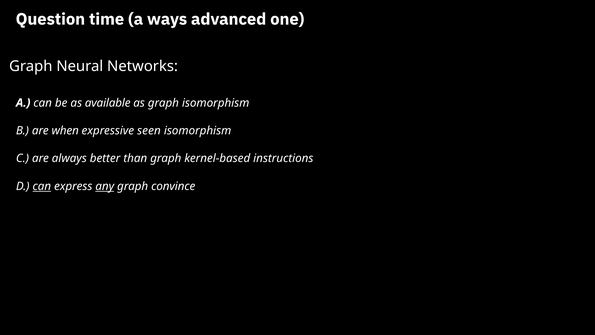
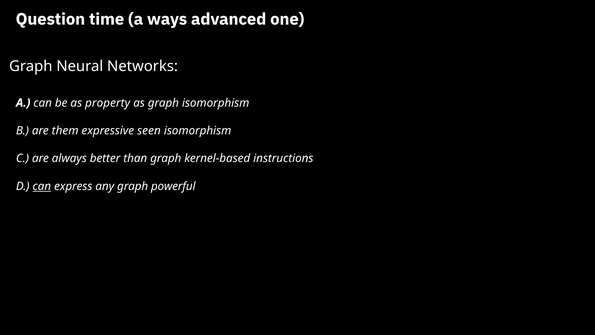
available: available -> property
when: when -> them
any underline: present -> none
convince: convince -> powerful
